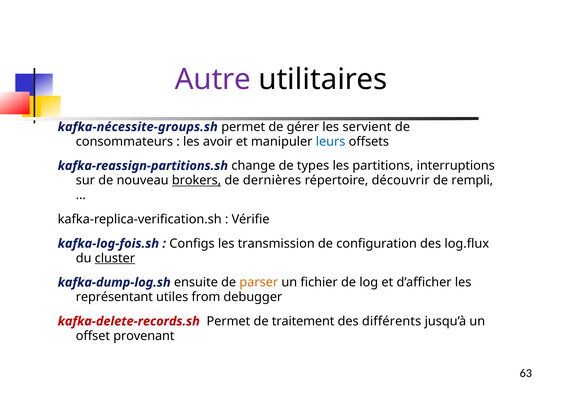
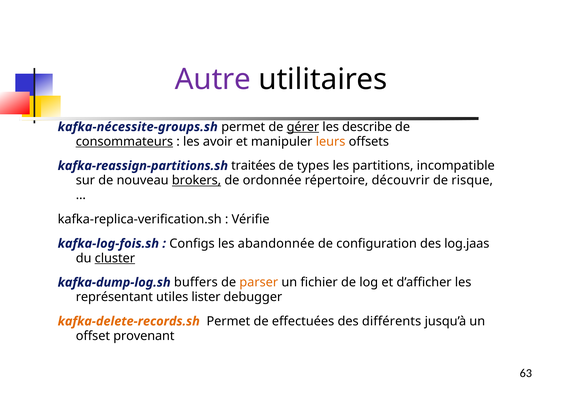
gérer underline: none -> present
servient: servient -> describe
consommateurs underline: none -> present
leurs colour: blue -> orange
change: change -> traitées
interruptions: interruptions -> incompatible
dernières: dernières -> ordonnée
rempli: rempli -> risque
transmission: transmission -> abandonnée
log.flux: log.flux -> log.jaas
ensuite: ensuite -> buffers
from: from -> lister
kafka-delete-records.sh colour: red -> orange
traitement: traitement -> effectuées
